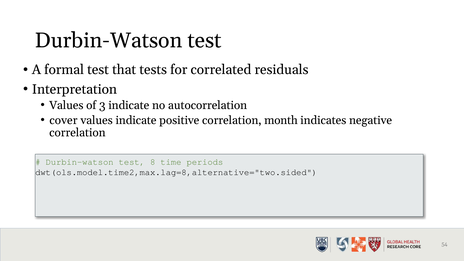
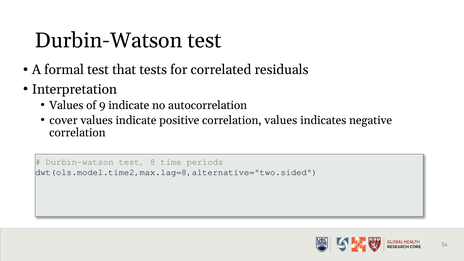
3: 3 -> 9
correlation month: month -> values
